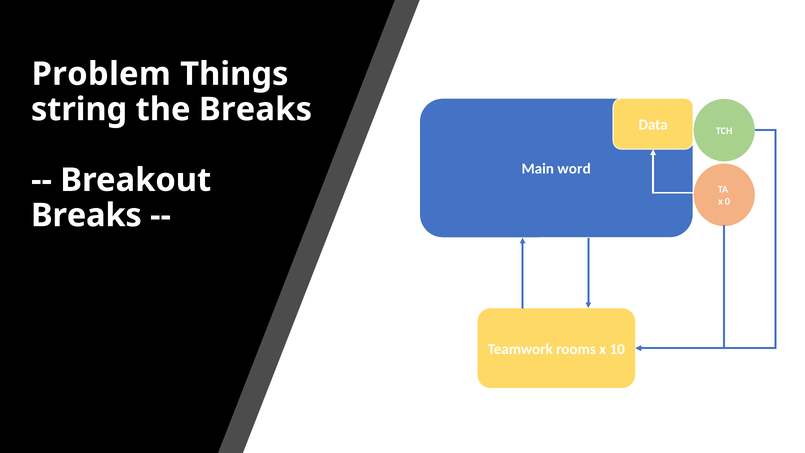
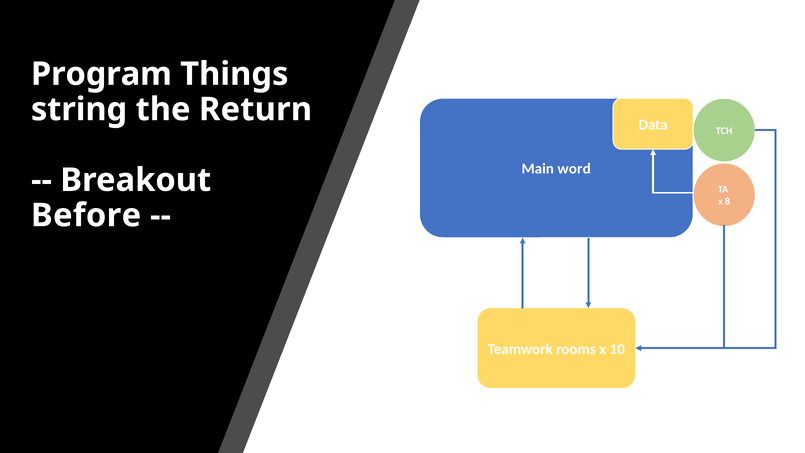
Problem: Problem -> Program
the Breaks: Breaks -> Return
0: 0 -> 8
Breaks at (86, 215): Breaks -> Before
